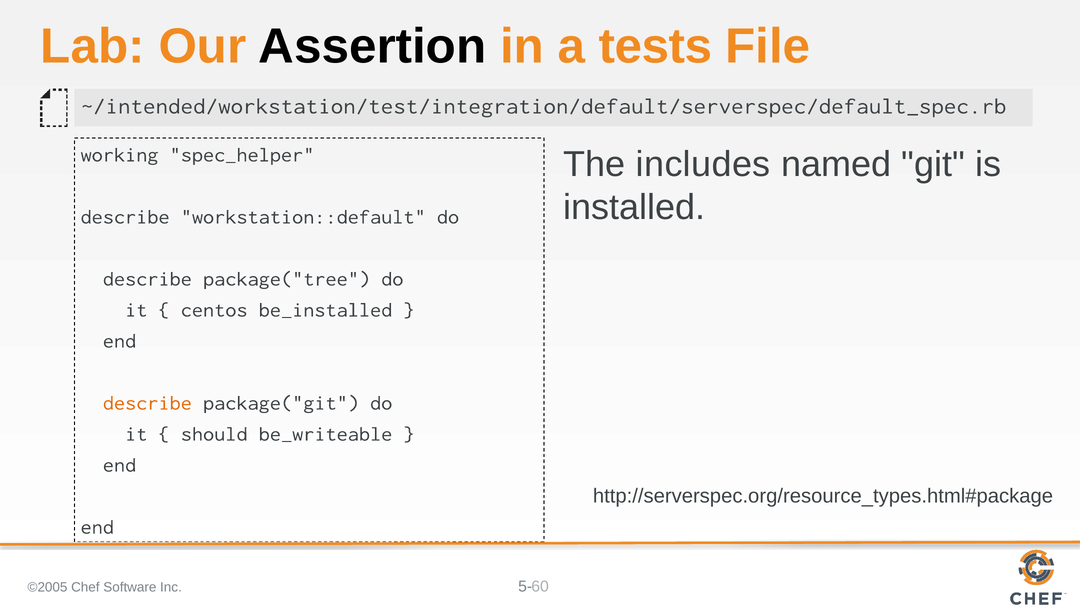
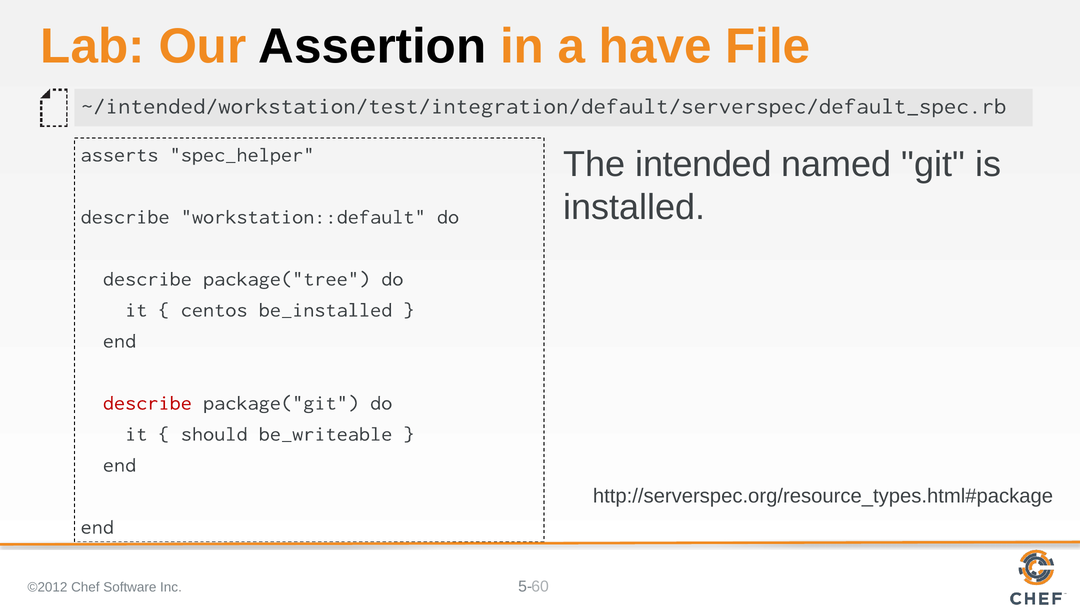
tests: tests -> have
includes: includes -> intended
working: working -> asserts
describe at (147, 403) colour: orange -> red
©2005: ©2005 -> ©2012
